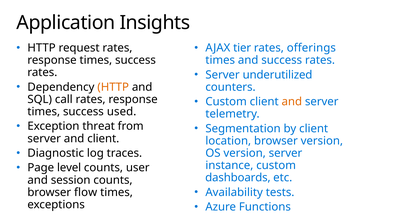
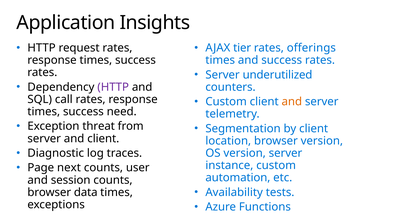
HTTP at (113, 87) colour: orange -> purple
used: used -> need
level: level -> next
dashboards: dashboards -> automation
flow: flow -> data
